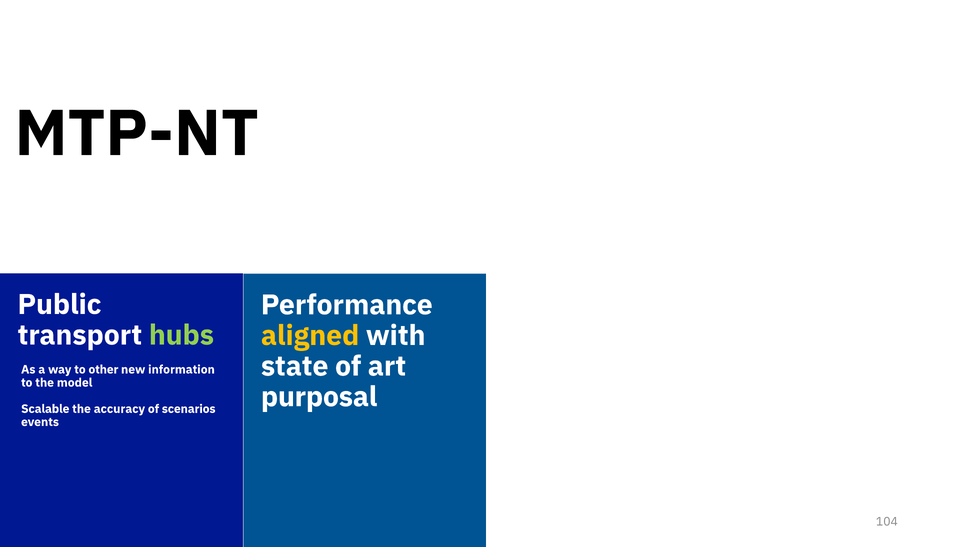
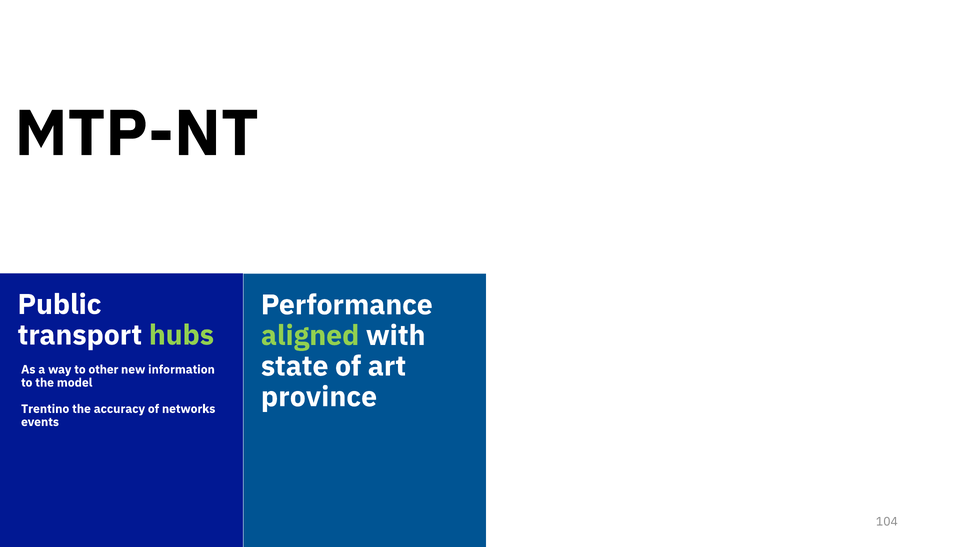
aligned colour: yellow -> light green
purposal: purposal -> province
Scalable: Scalable -> Trentino
scenarios: scenarios -> networks
